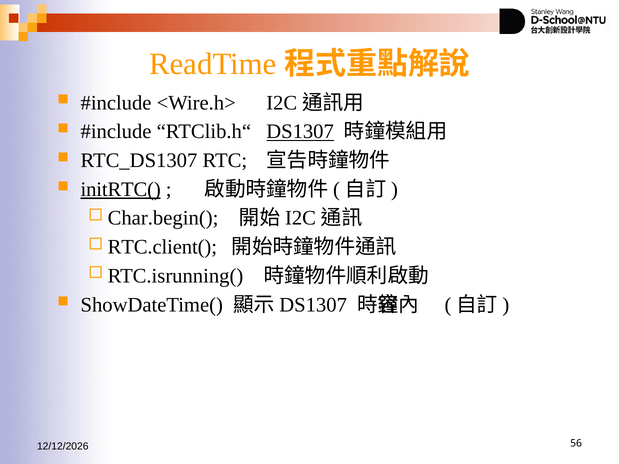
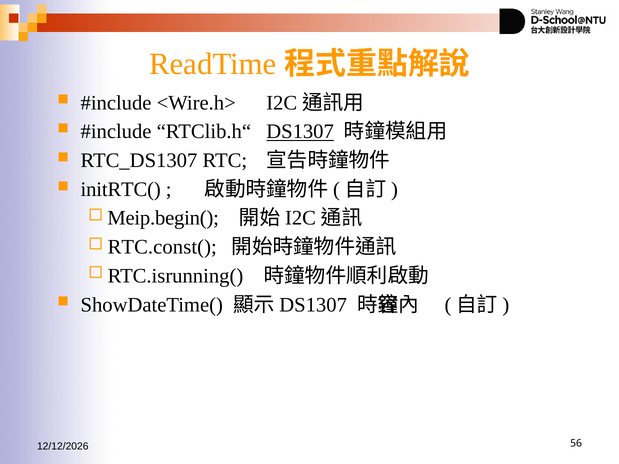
initRTC( underline: present -> none
Char.begin(: Char.begin( -> Meip.begin(
RTC.client(: RTC.client( -> RTC.const(
